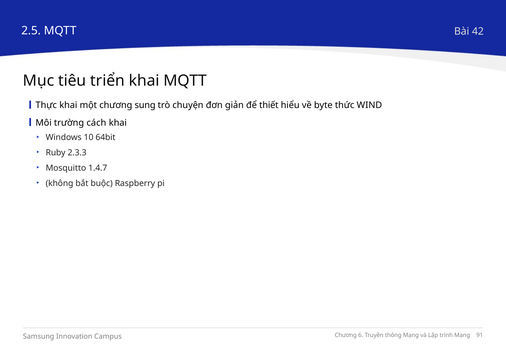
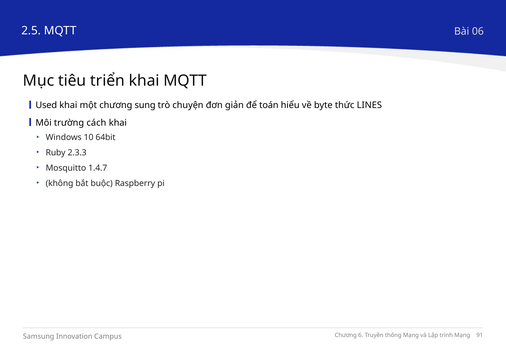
42: 42 -> 06
Thực: Thực -> Used
thiết: thiết -> toán
WIND: WIND -> LINES
